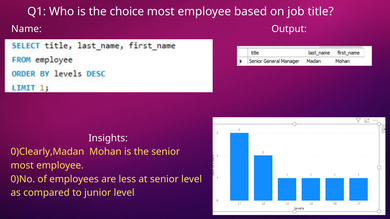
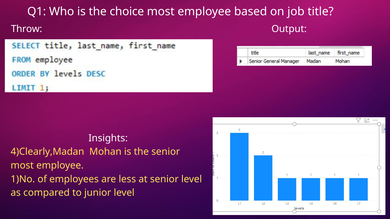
Name: Name -> Throw
0)Clearly,Madan: 0)Clearly,Madan -> 4)Clearly,Madan
0)No: 0)No -> 1)No
